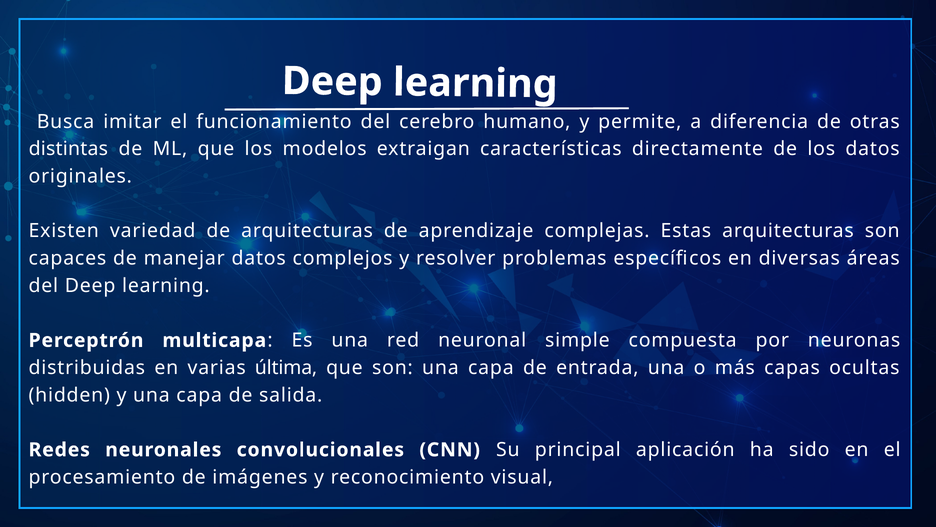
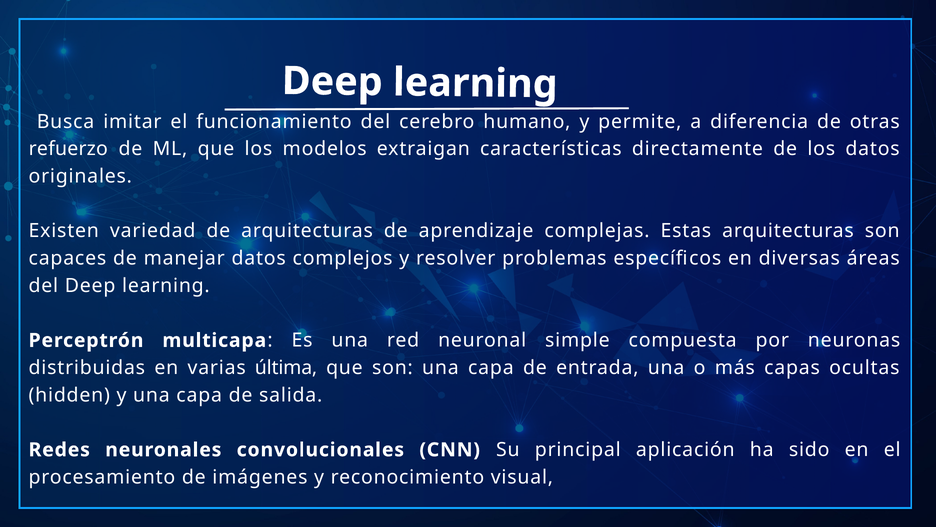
distintas: distintas -> refuerzo
